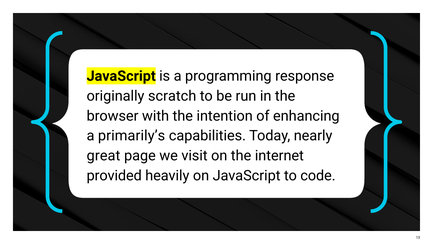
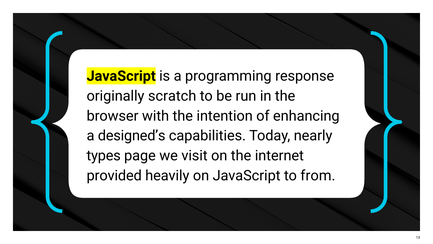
primarily’s: primarily’s -> designed’s
great: great -> types
code: code -> from
